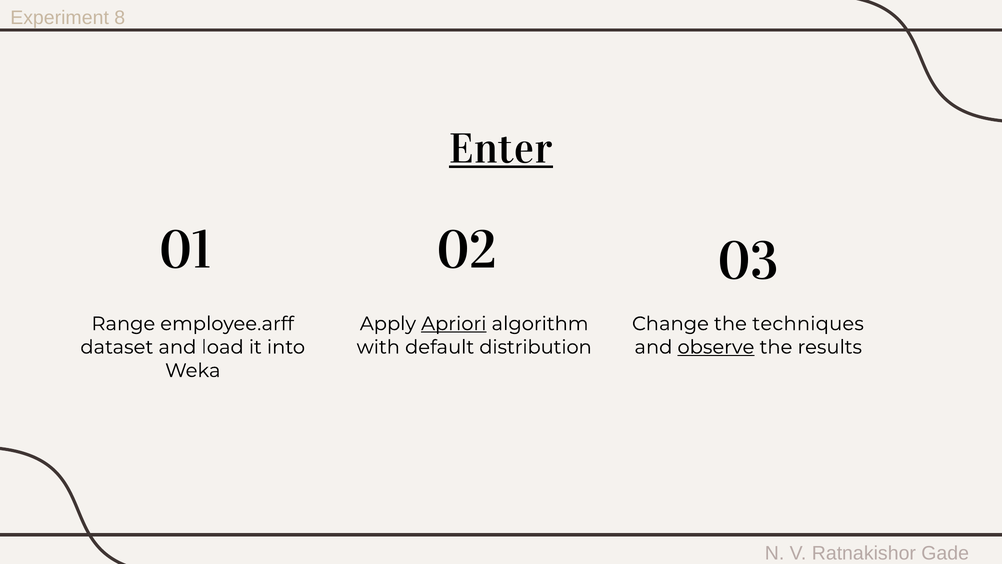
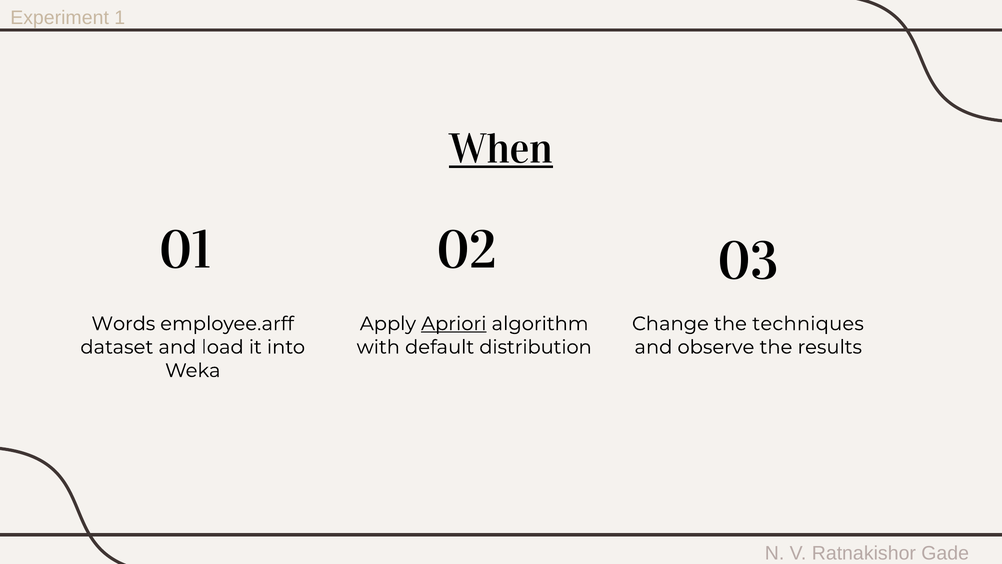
8: 8 -> 1
Enter: Enter -> When
Range: Range -> Words
observe underline: present -> none
